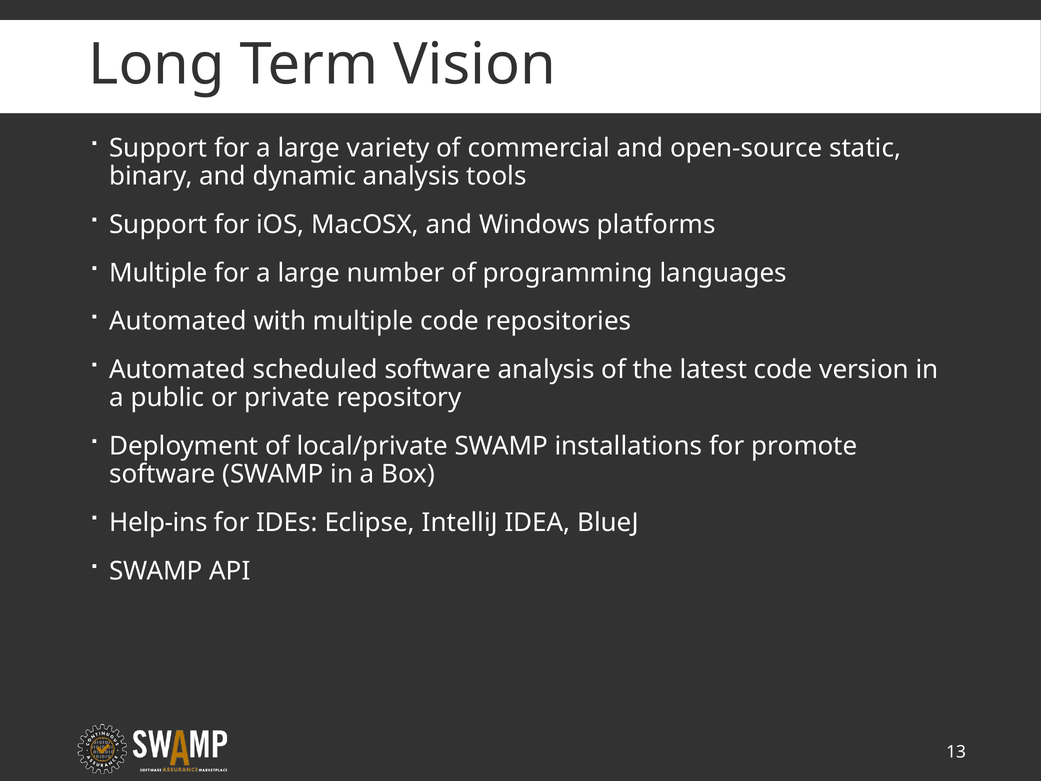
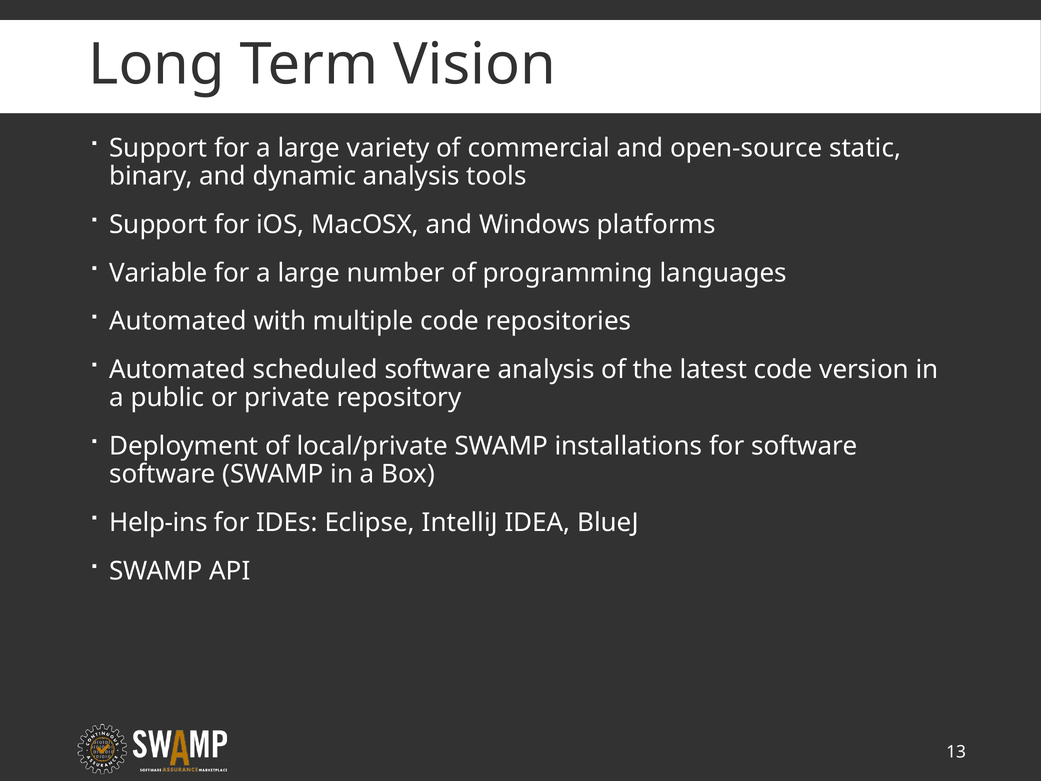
Multiple at (158, 273): Multiple -> Variable
for promote: promote -> software
